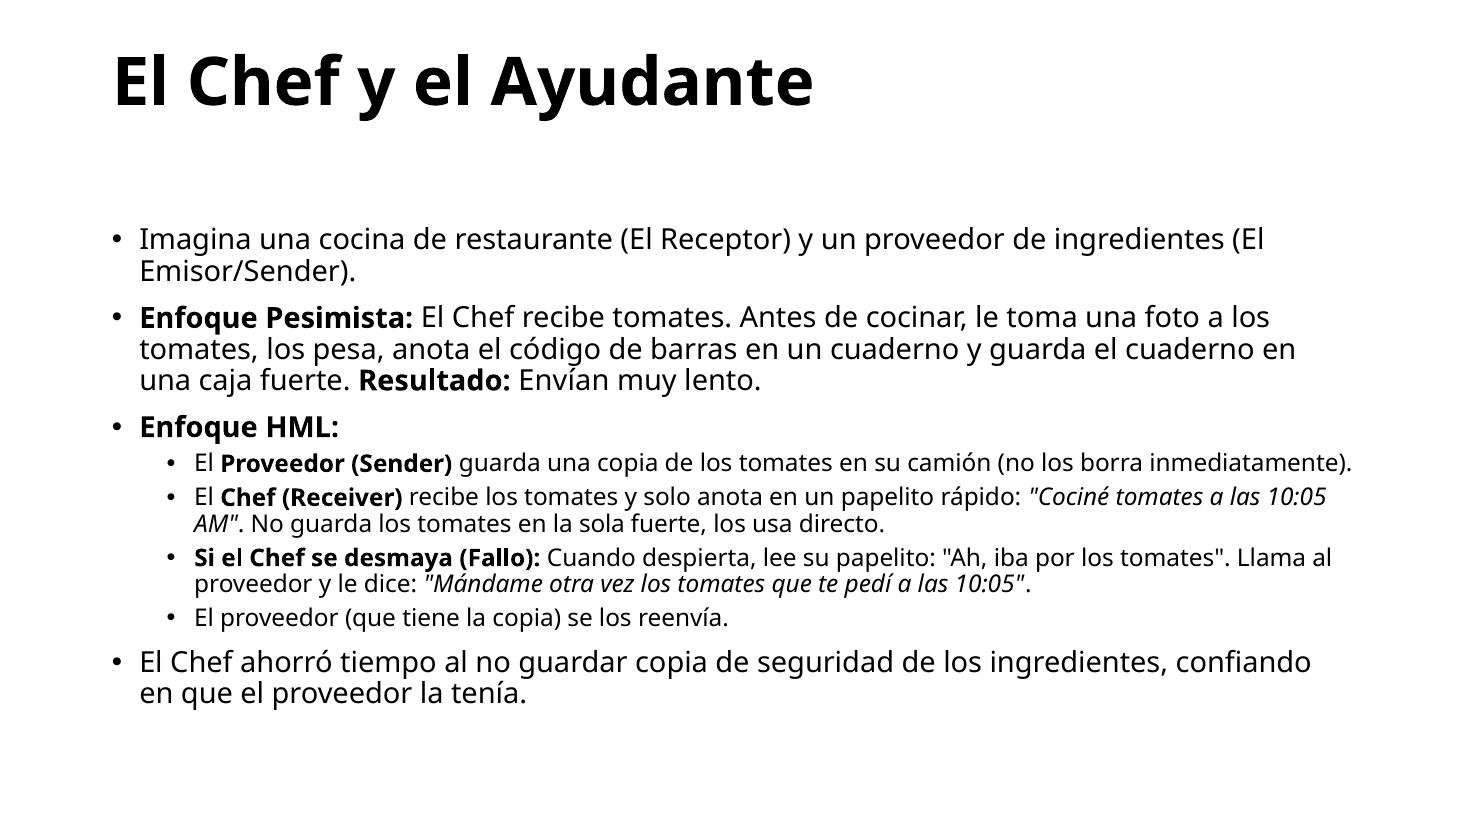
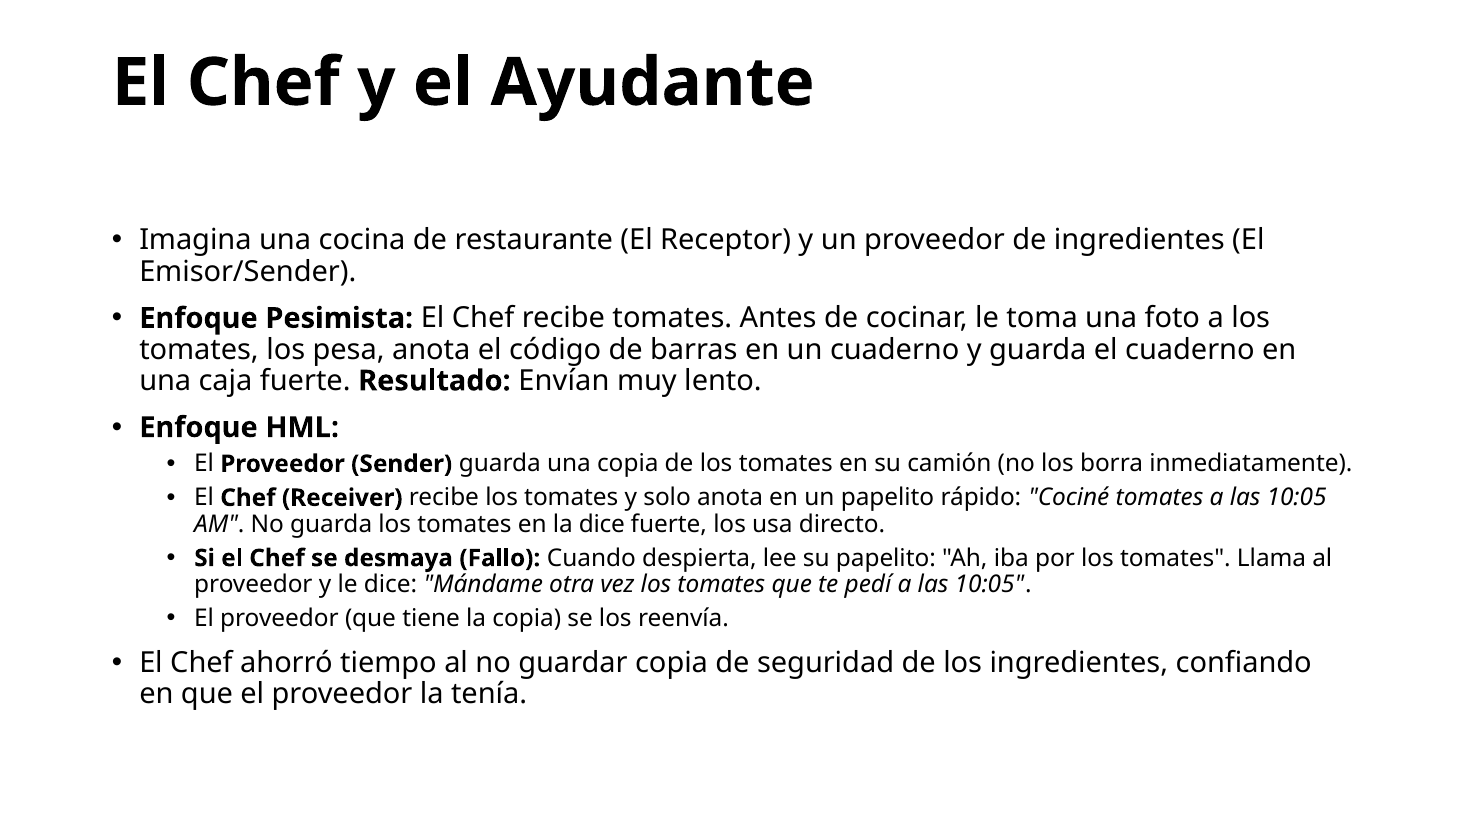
la sola: sola -> dice
